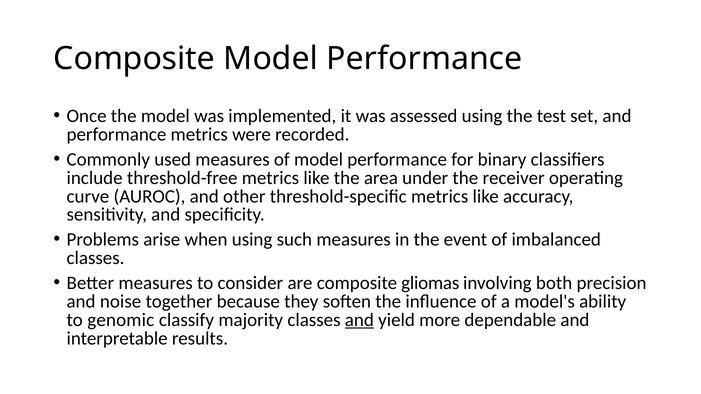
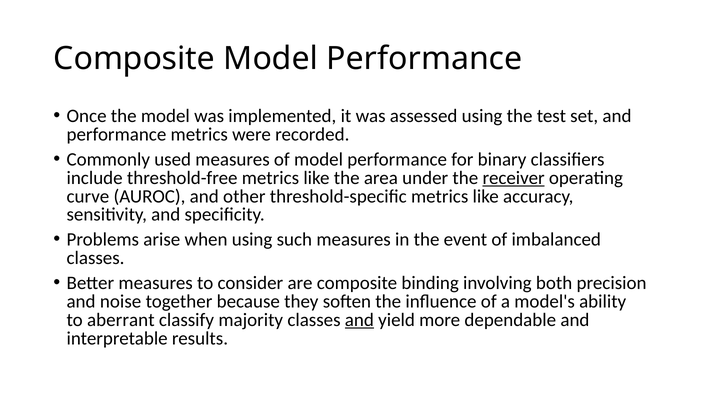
receiver underline: none -> present
gliomas: gliomas -> binding
genomic: genomic -> aberrant
